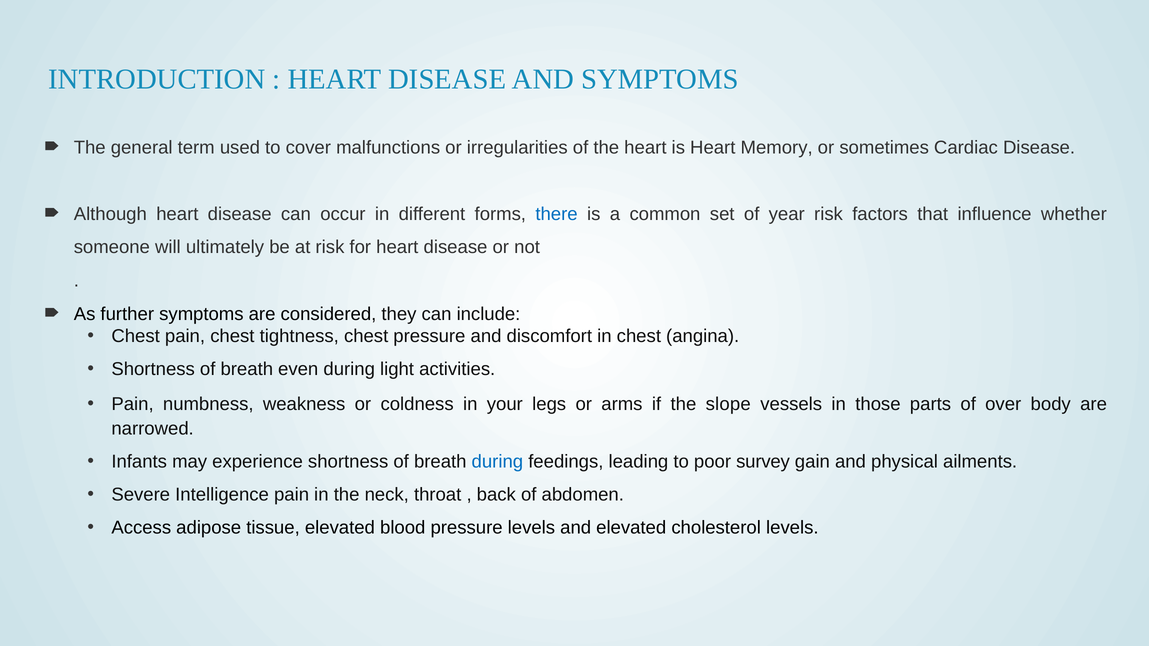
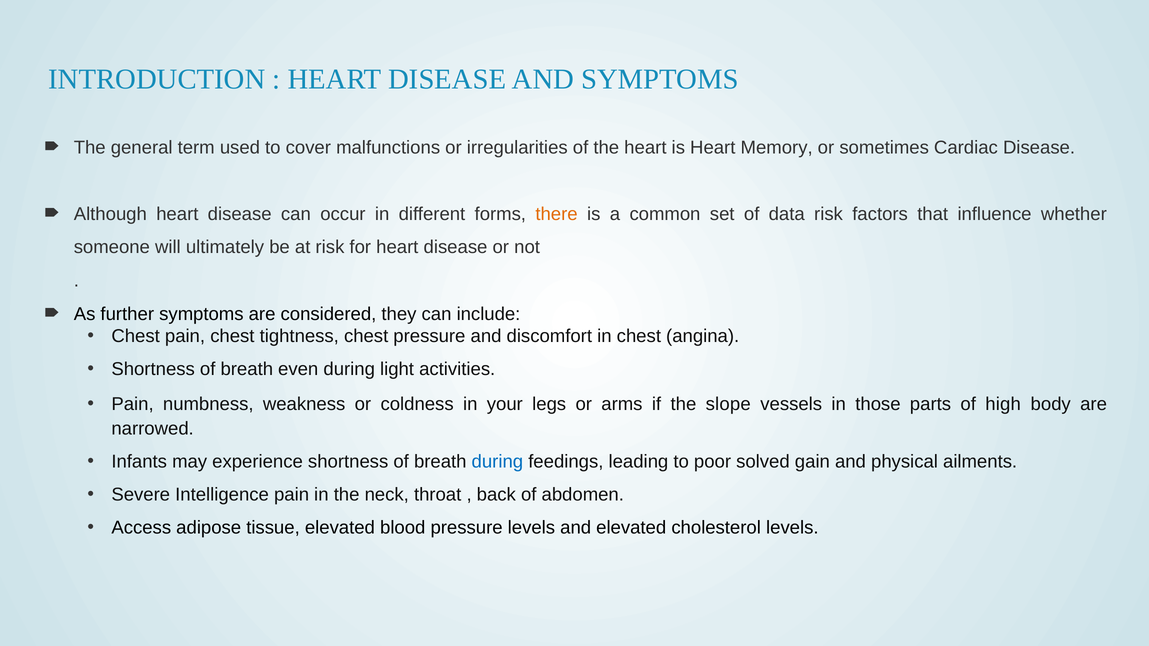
there colour: blue -> orange
year: year -> data
over: over -> high
survey: survey -> solved
